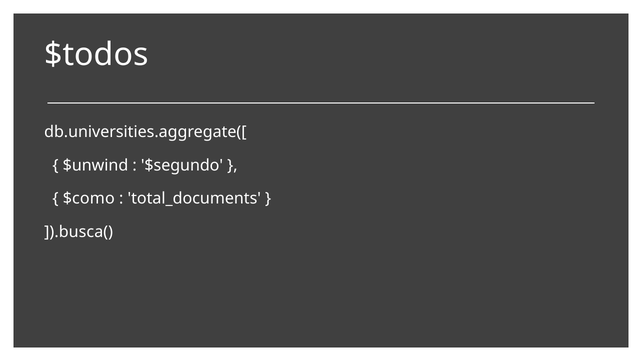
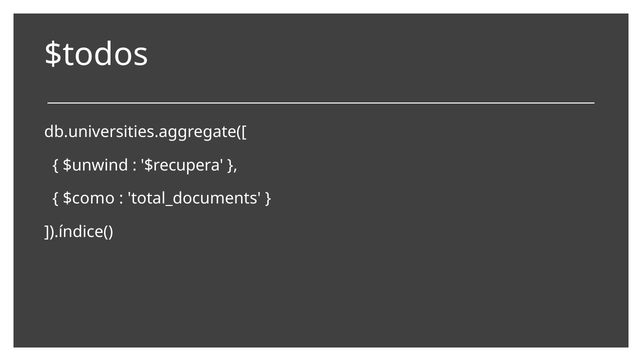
$segundo: $segundo -> $recupera
]).busca(: ]).busca( -> ]).índice(
